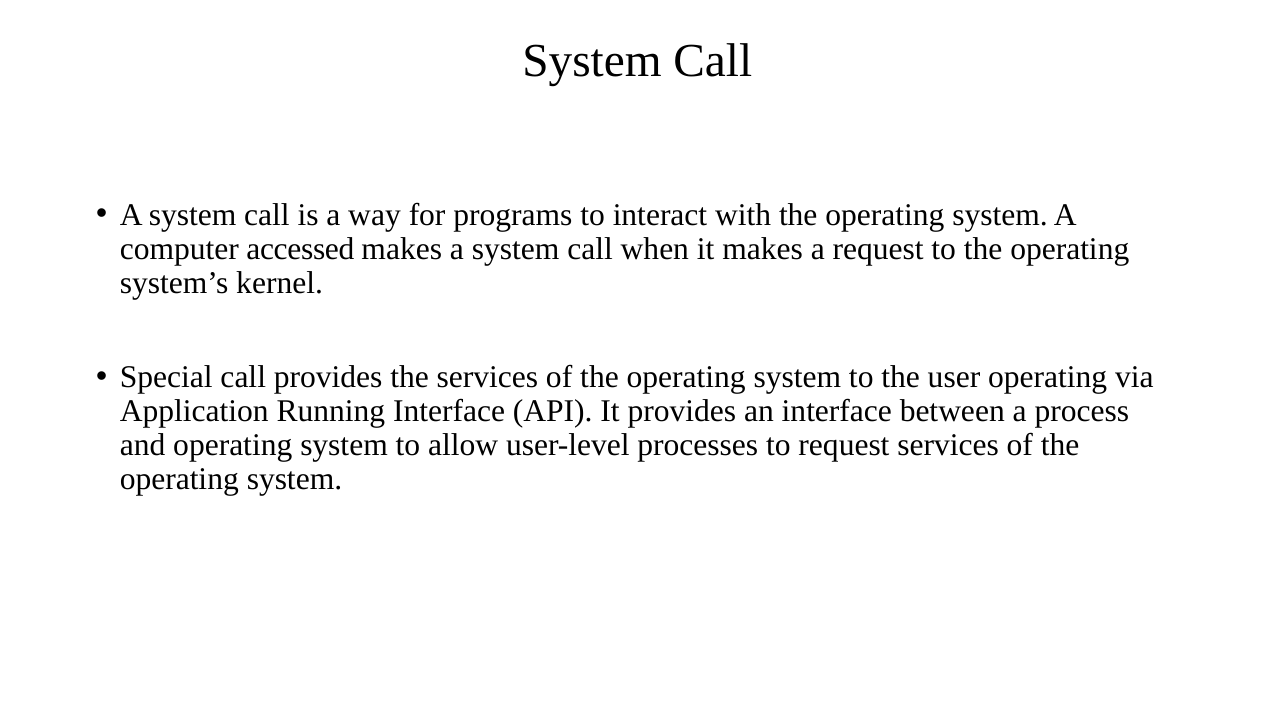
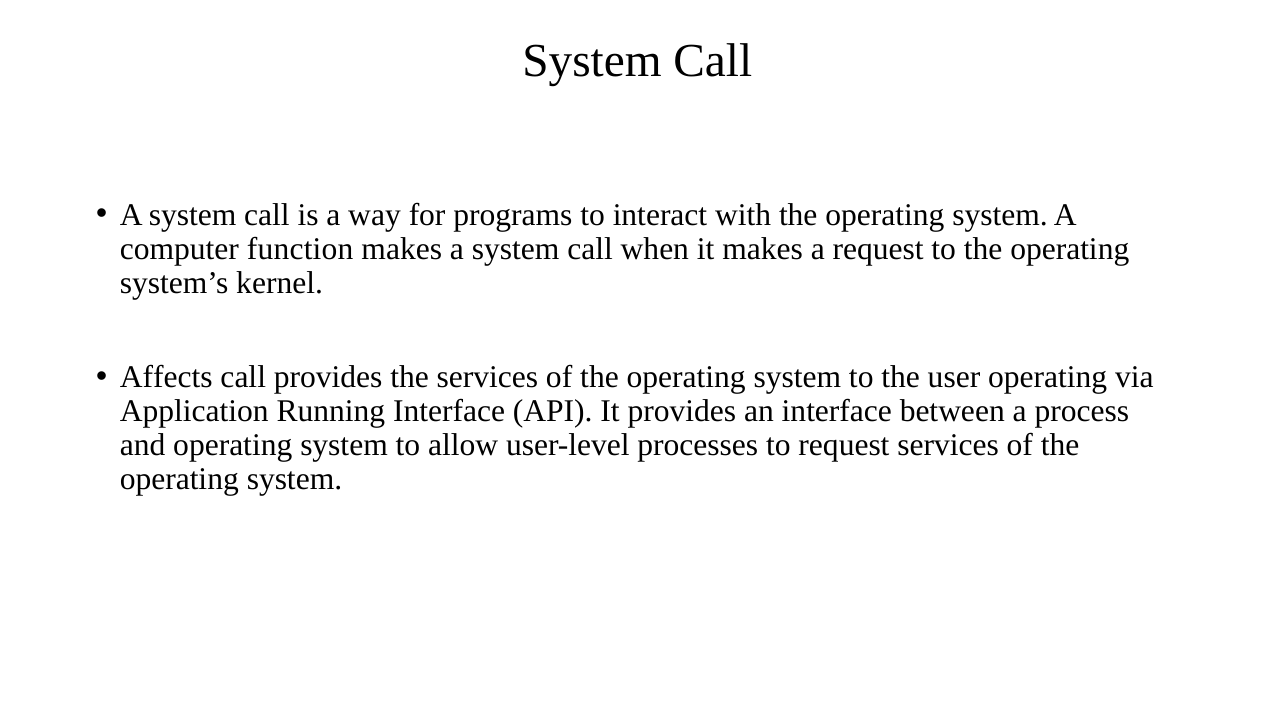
accessed: accessed -> function
Special: Special -> Affects
